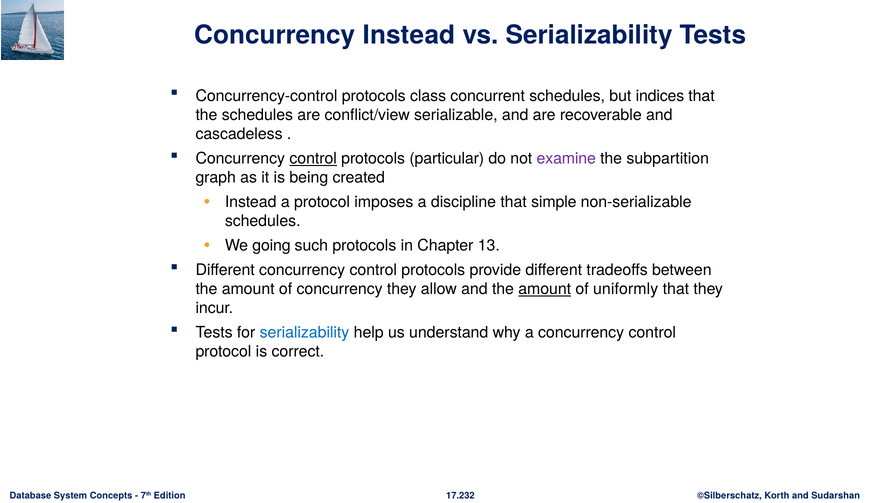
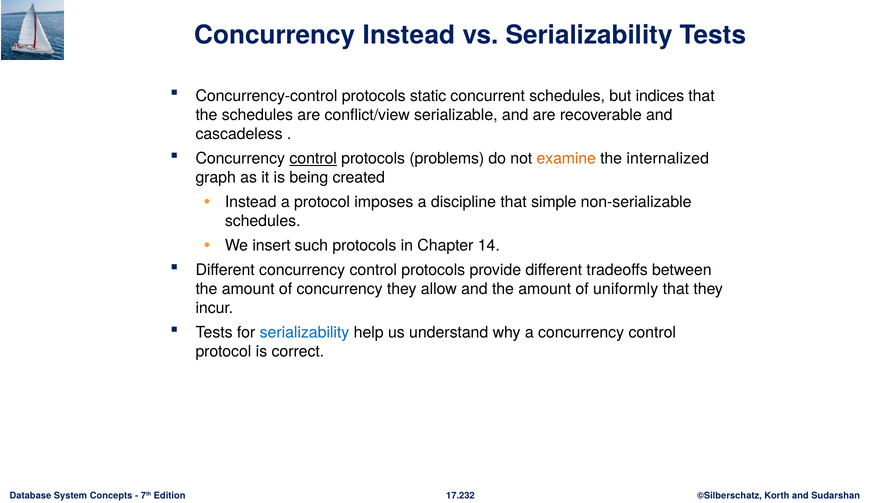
class: class -> static
particular: particular -> problems
examine colour: purple -> orange
subpartition: subpartition -> internalized
going: going -> insert
13: 13 -> 14
amount at (545, 289) underline: present -> none
